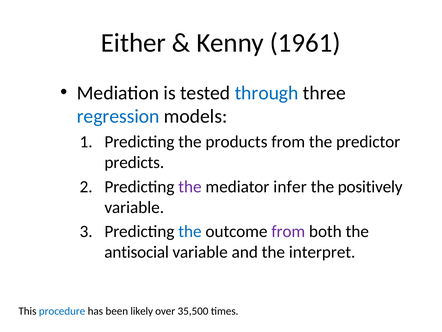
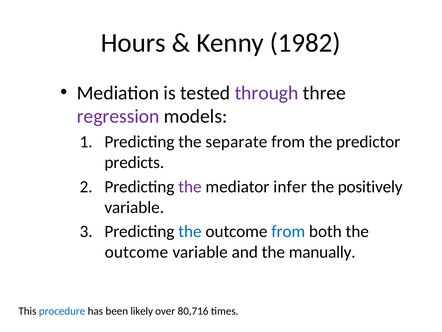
Either: Either -> Hours
1961: 1961 -> 1982
through colour: blue -> purple
regression colour: blue -> purple
products: products -> separate
from at (288, 231) colour: purple -> blue
antisocial at (137, 252): antisocial -> outcome
interpret: interpret -> manually
35,500: 35,500 -> 80,716
